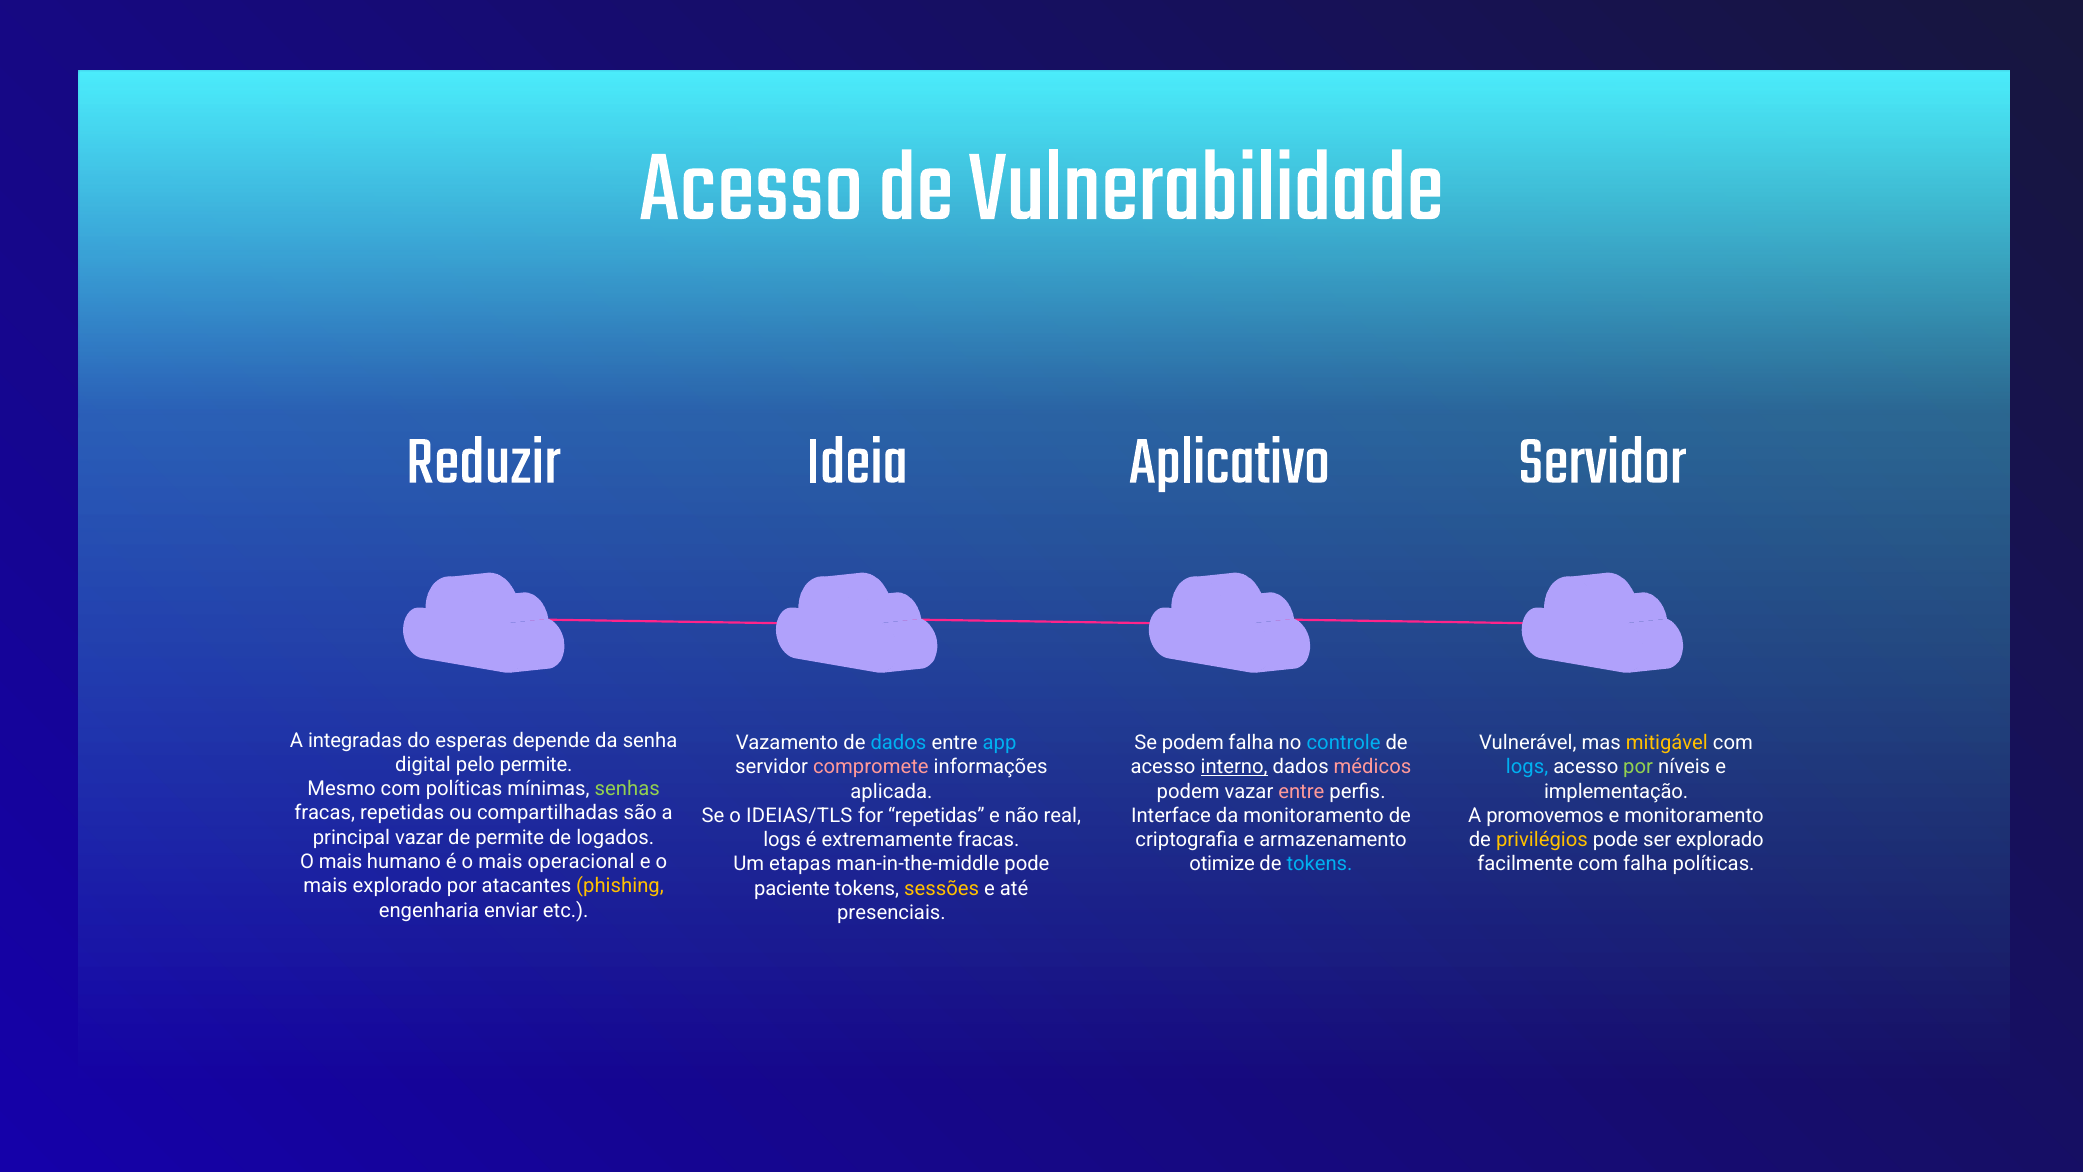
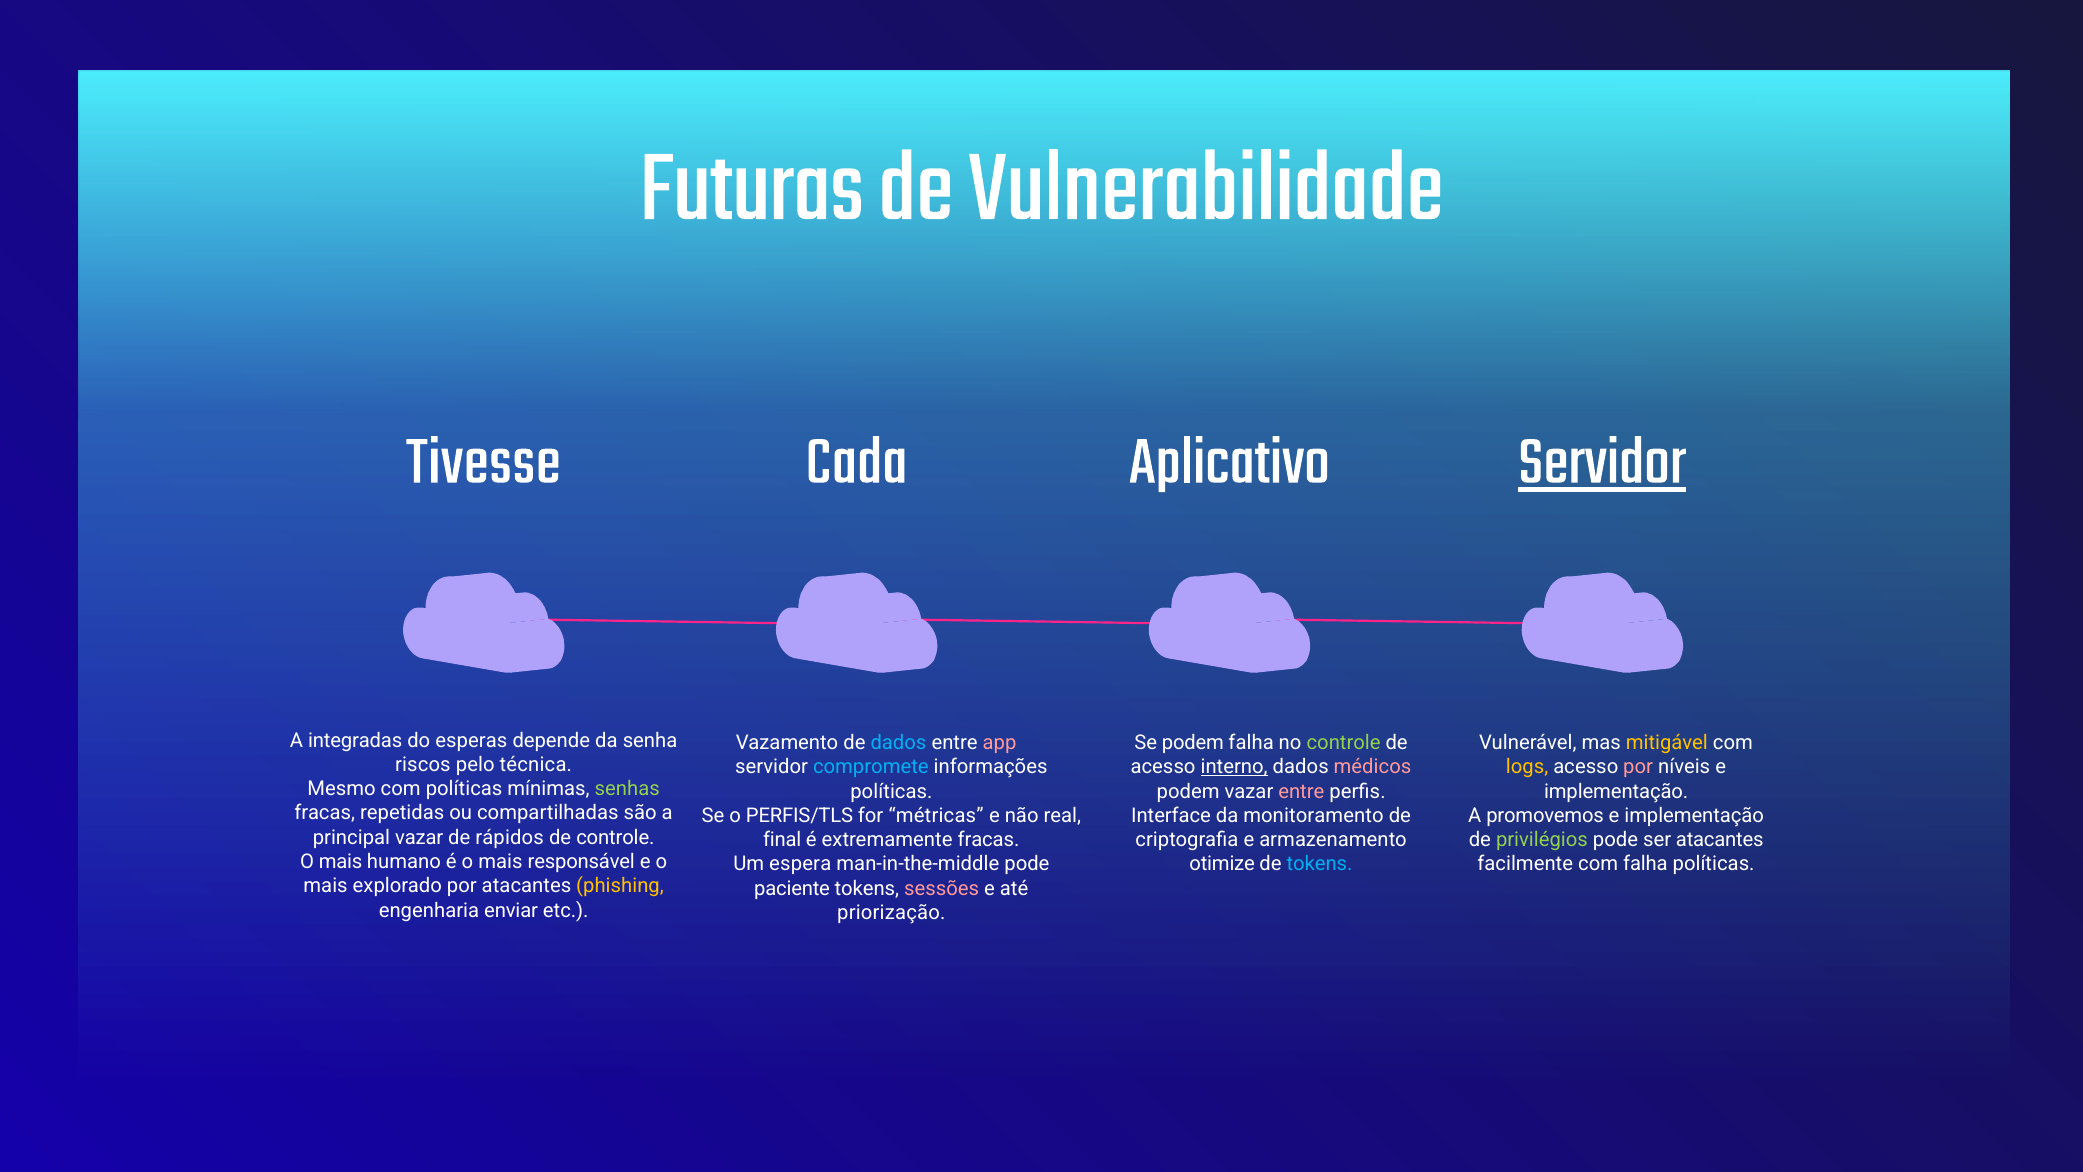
Acesso at (751, 185): Acesso -> Futuras
Reduzir: Reduzir -> Tivesse
Ideia: Ideia -> Cada
Servidor at (1602, 460) underline: none -> present
app colour: light blue -> pink
controle at (1344, 742) colour: light blue -> light green
digital: digital -> riscos
pelo permite: permite -> técnica
compromete colour: pink -> light blue
logs at (1527, 767) colour: light blue -> yellow
por at (1638, 767) colour: light green -> pink
aplicada at (891, 791): aplicada -> políticas
IDEIAS/TLS: IDEIAS/TLS -> PERFIS/TLS
for repetidas: repetidas -> métricas
monitoramento at (1694, 815): monitoramento -> implementação
de permite: permite -> rápidos
de logados: logados -> controle
logs at (782, 840): logs -> final
privilégios colour: yellow -> light green
ser explorado: explorado -> atacantes
operacional: operacional -> responsável
etapas: etapas -> espera
sessões colour: yellow -> pink
presenciais: presenciais -> priorização
